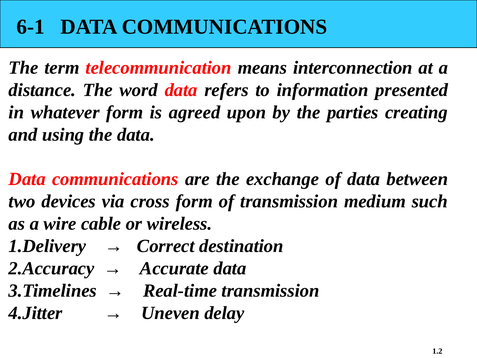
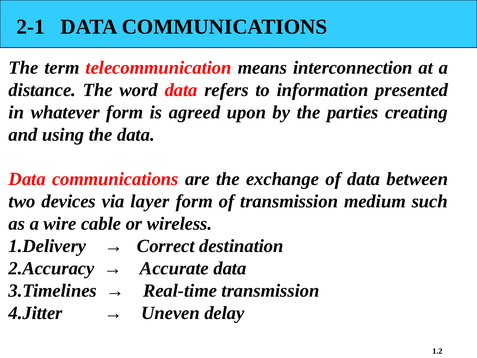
6-1: 6-1 -> 2-1
cross: cross -> layer
